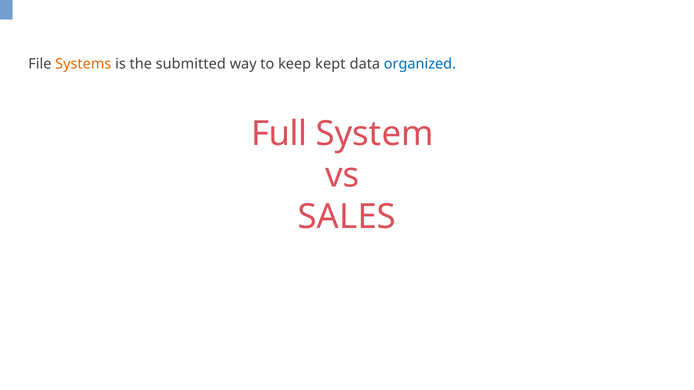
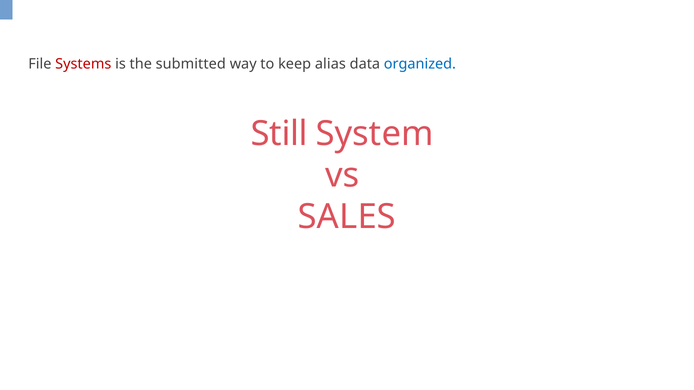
Systems colour: orange -> red
kept: kept -> alias
Full: Full -> Still
